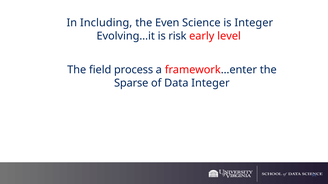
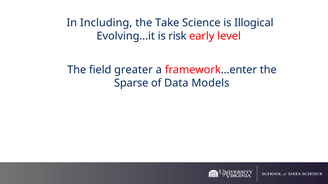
Even: Even -> Take
is Integer: Integer -> Illogical
process: process -> greater
Data Integer: Integer -> Models
